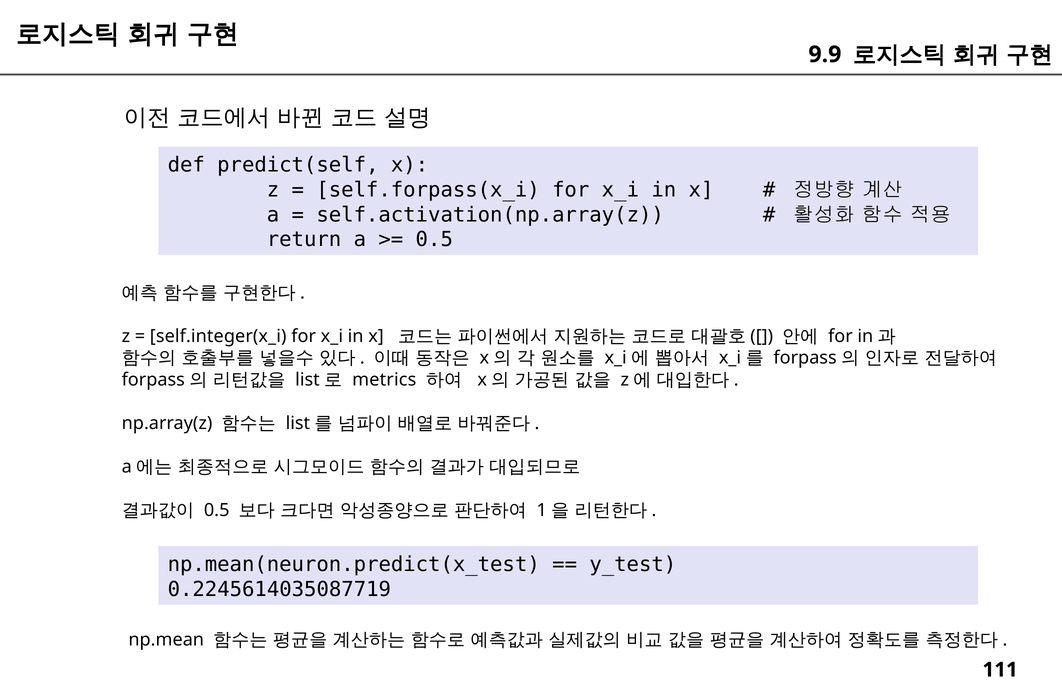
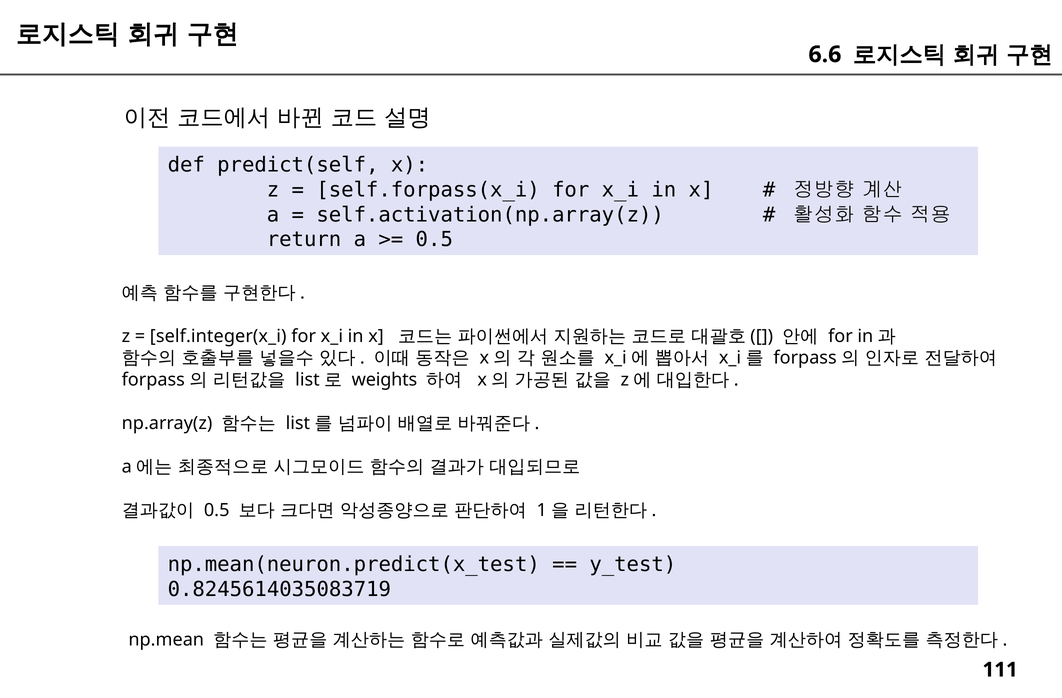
9.9: 9.9 -> 6.6
metrics: metrics -> weights
0.2245614035087719: 0.2245614035087719 -> 0.8245614035083719
